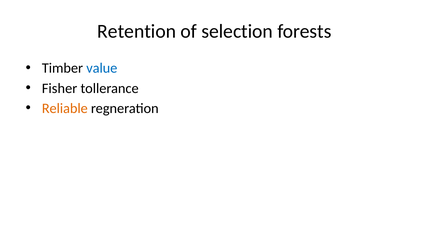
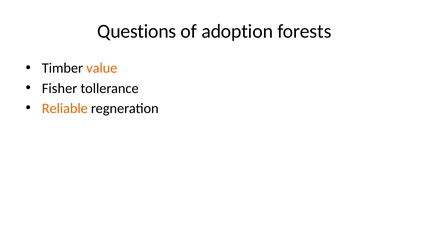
Retention: Retention -> Questions
selection: selection -> adoption
value colour: blue -> orange
